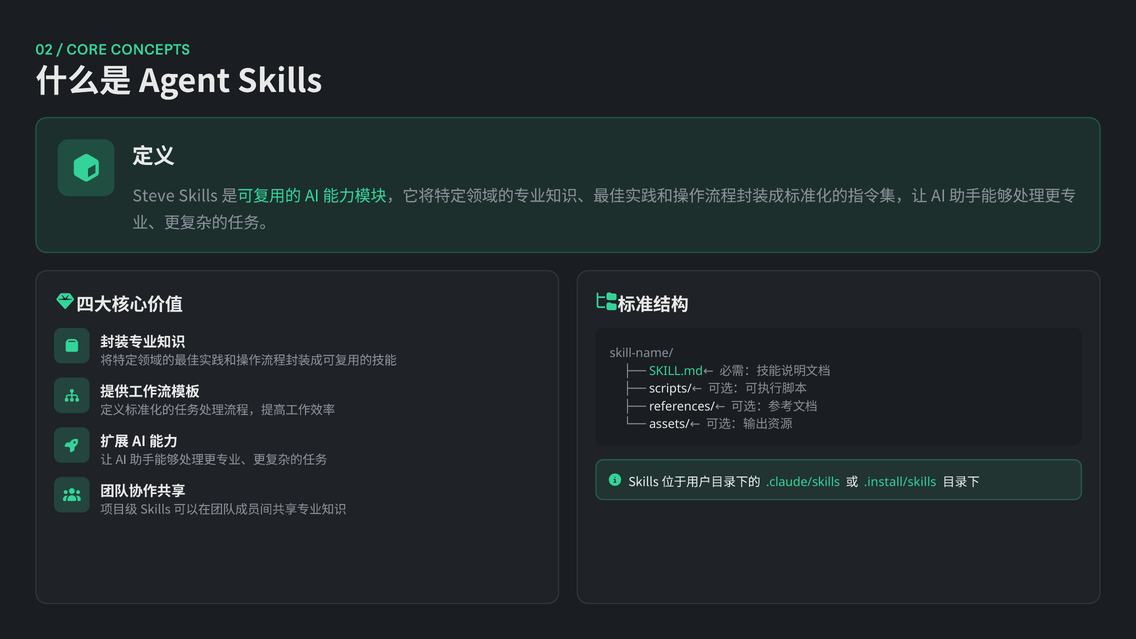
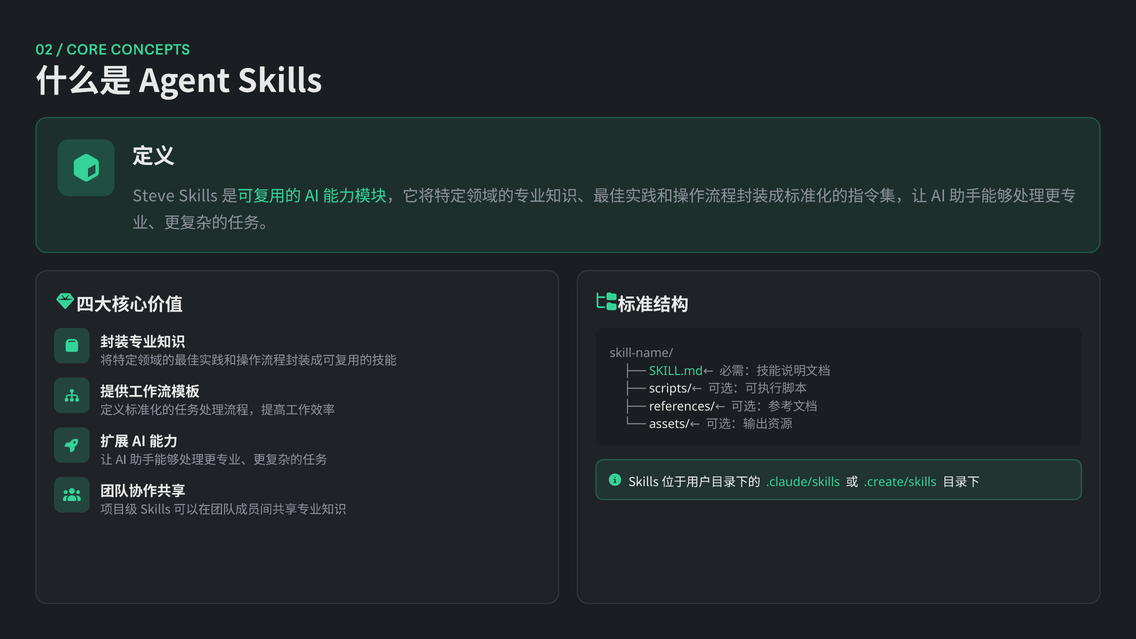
.install/skills: .install/skills -> .create/skills
